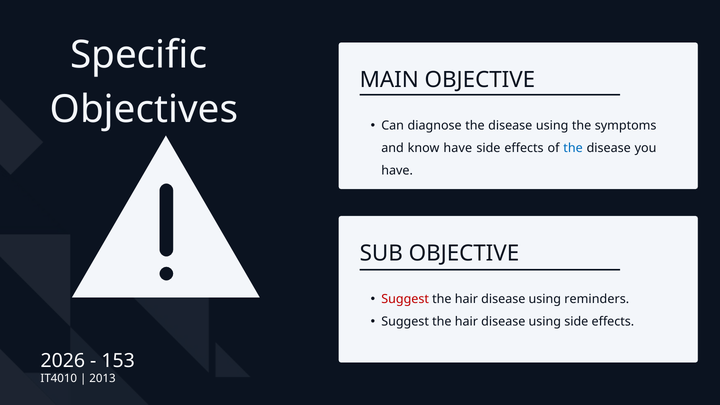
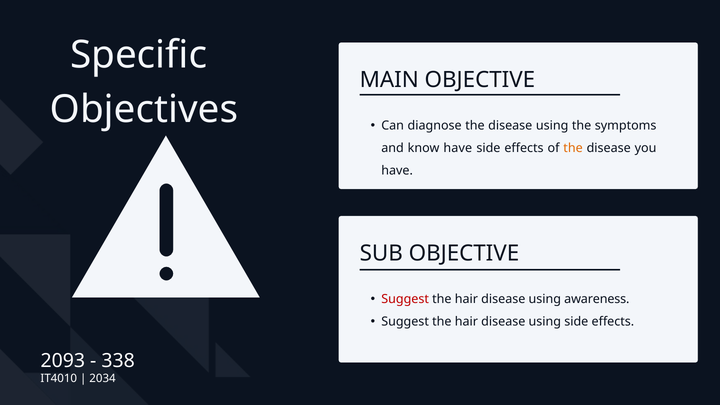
the at (573, 148) colour: blue -> orange
reminders: reminders -> awareness
2026: 2026 -> 2093
153: 153 -> 338
2013: 2013 -> 2034
